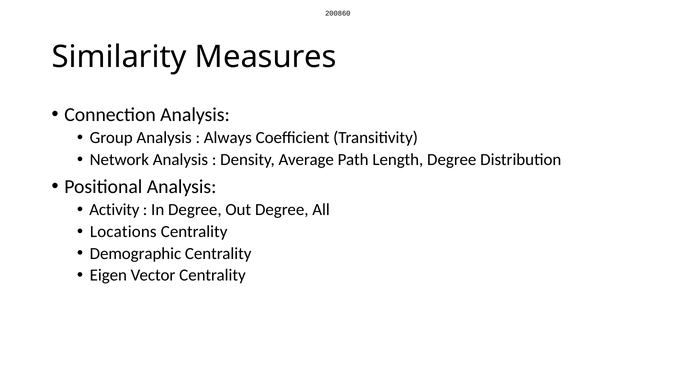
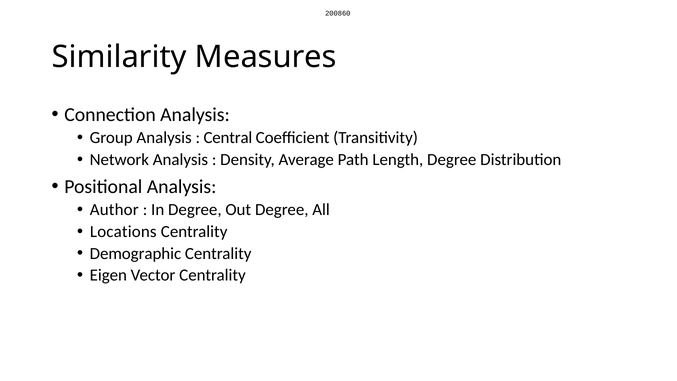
Always: Always -> Central
Activity: Activity -> Author
